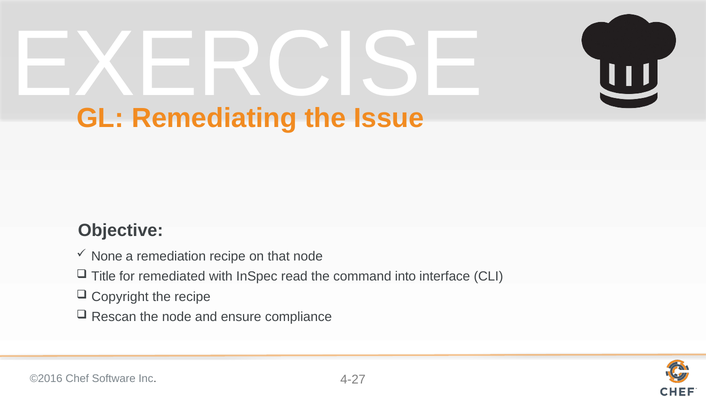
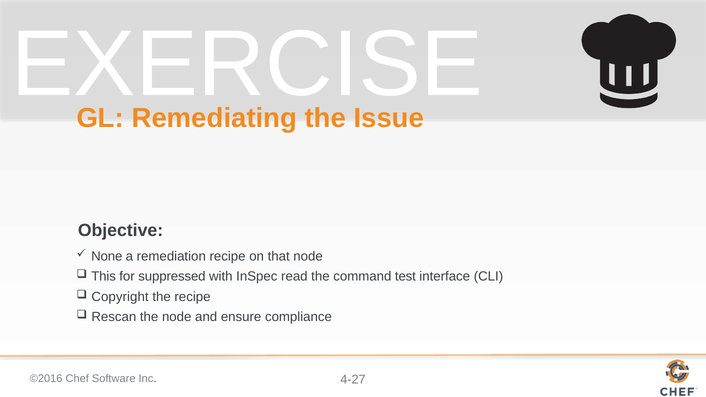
Title: Title -> This
remediated: remediated -> suppressed
into: into -> test
